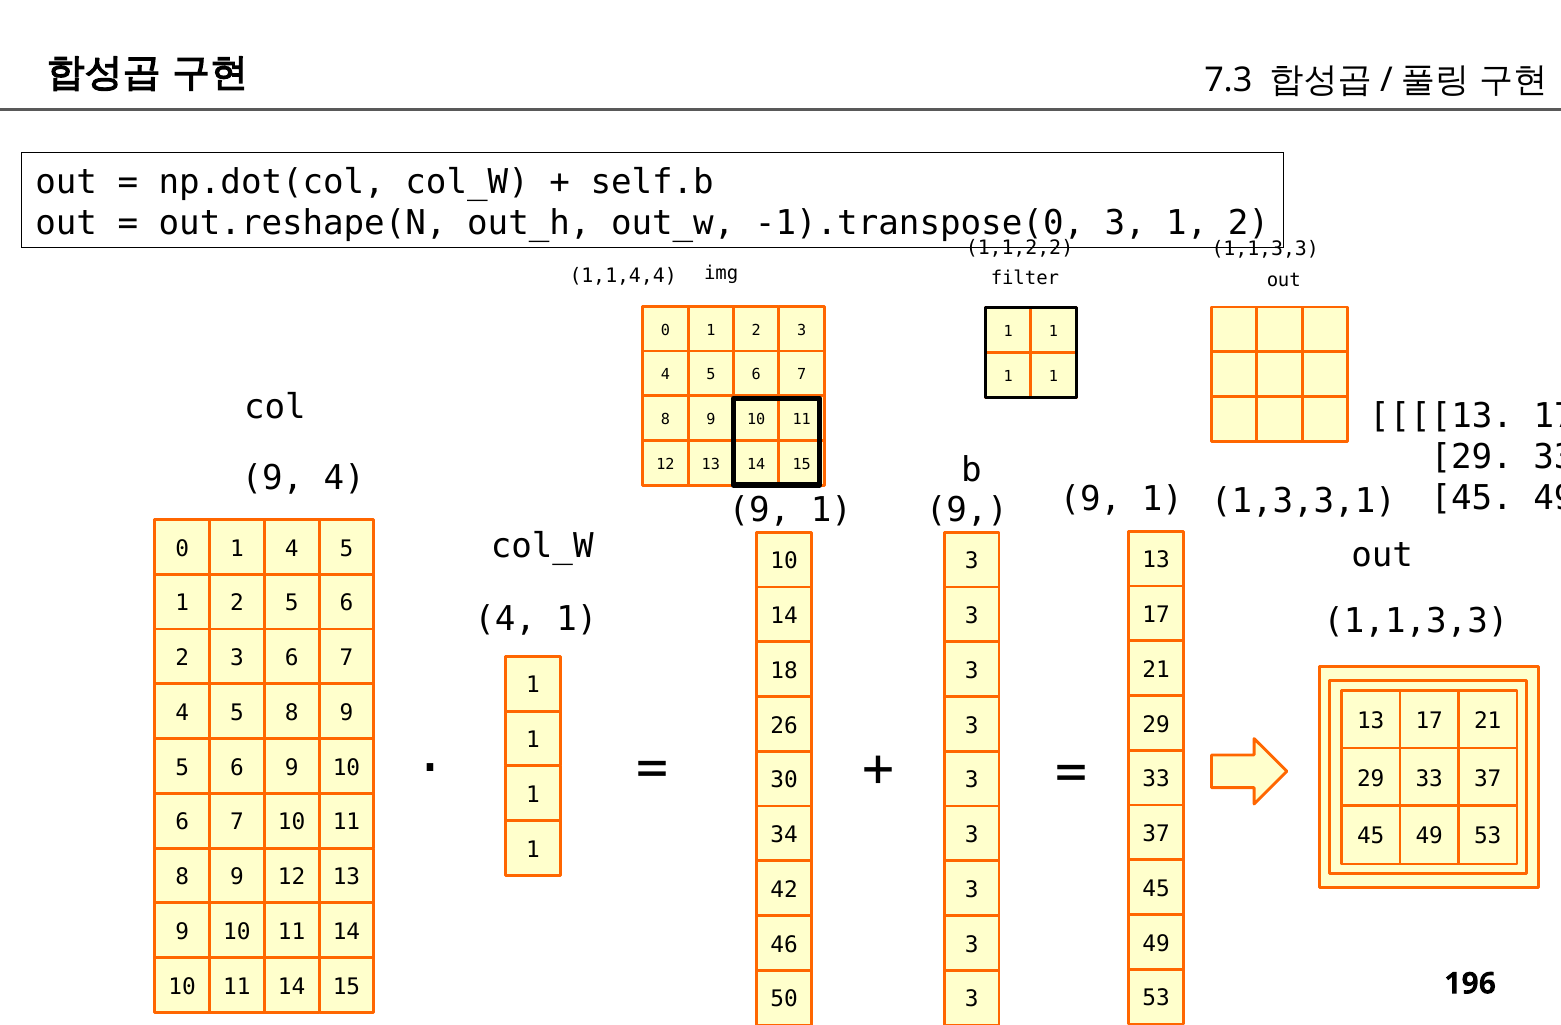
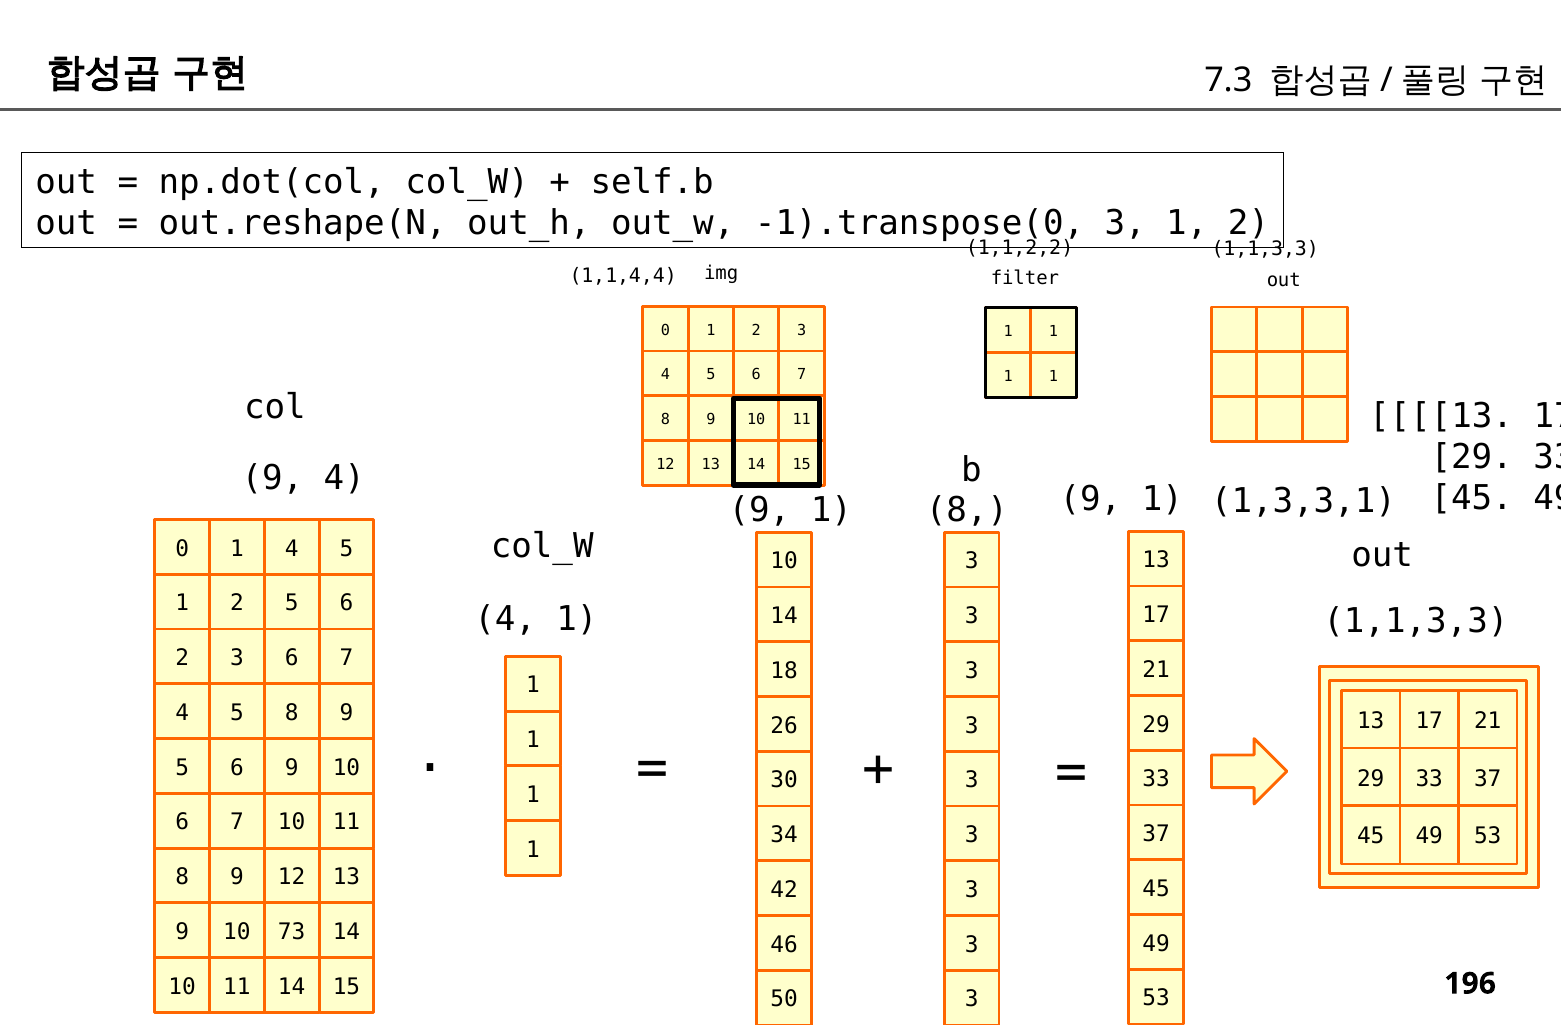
9 at (967, 511): 9 -> 8
11 at (292, 932): 11 -> 73
